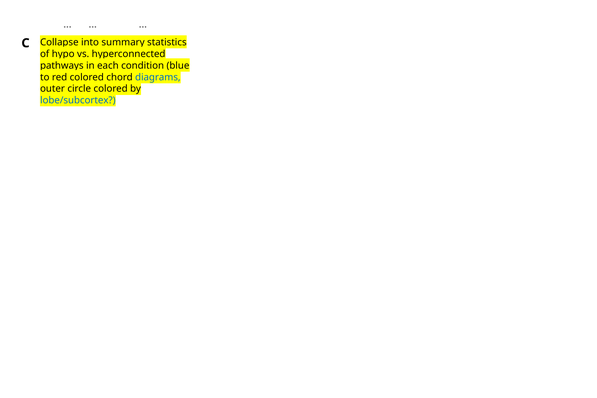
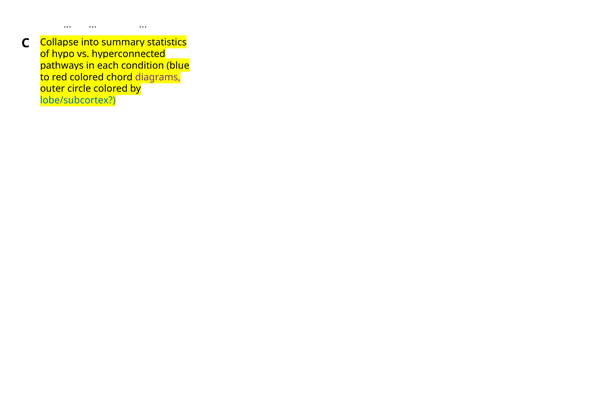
diagrams colour: blue -> purple
